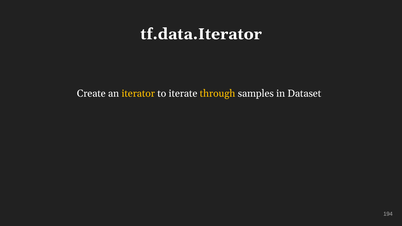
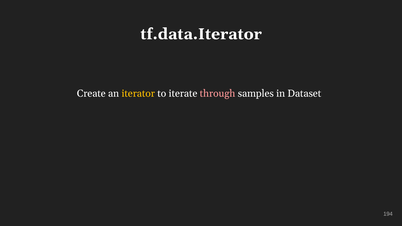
through colour: yellow -> pink
